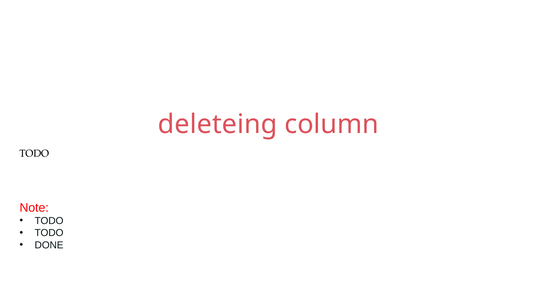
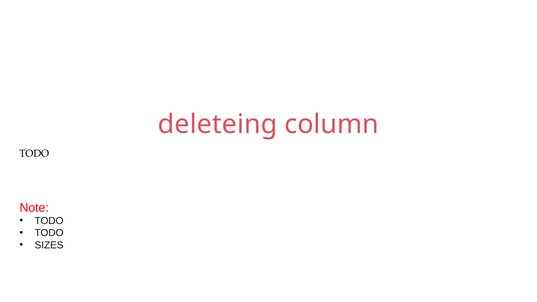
DONE: DONE -> SIZES
